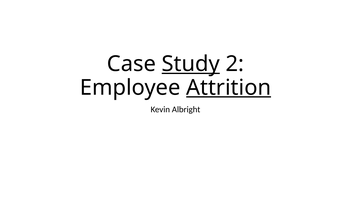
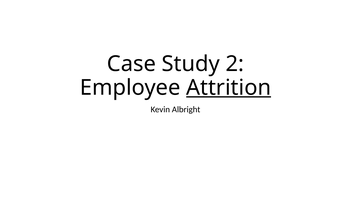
Study underline: present -> none
